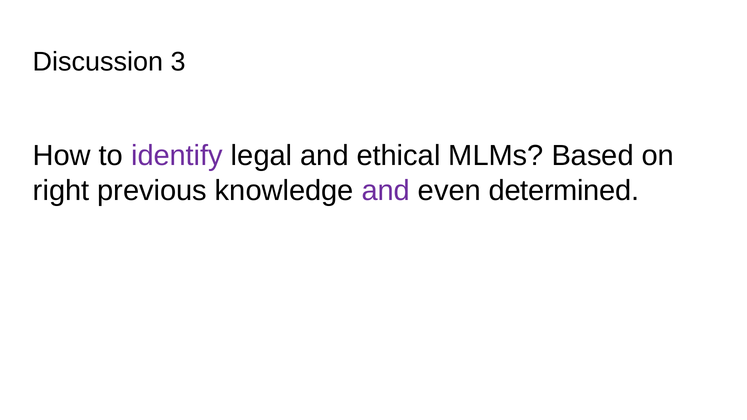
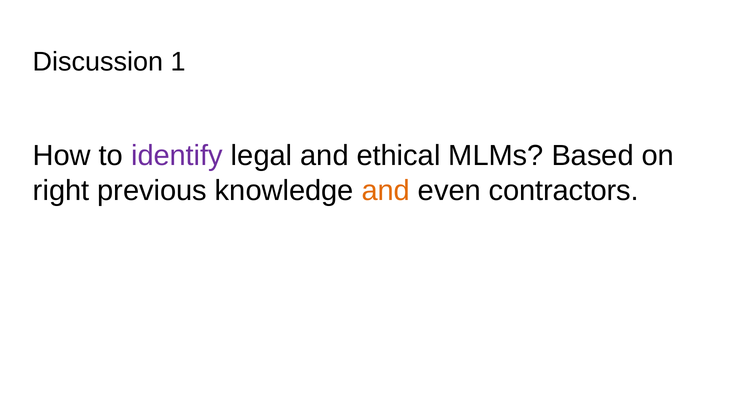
3: 3 -> 1
and at (386, 191) colour: purple -> orange
determined: determined -> contractors
